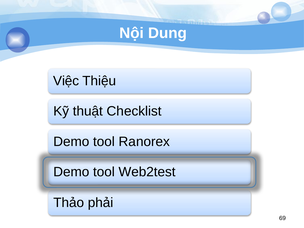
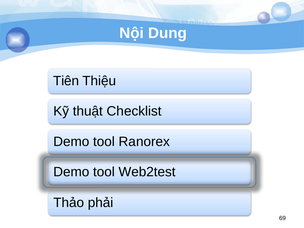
Việc: Việc -> Tiên
